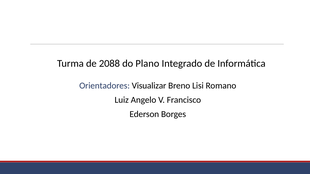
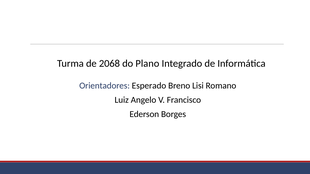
2088: 2088 -> 2068
Visualizar: Visualizar -> Esperado
